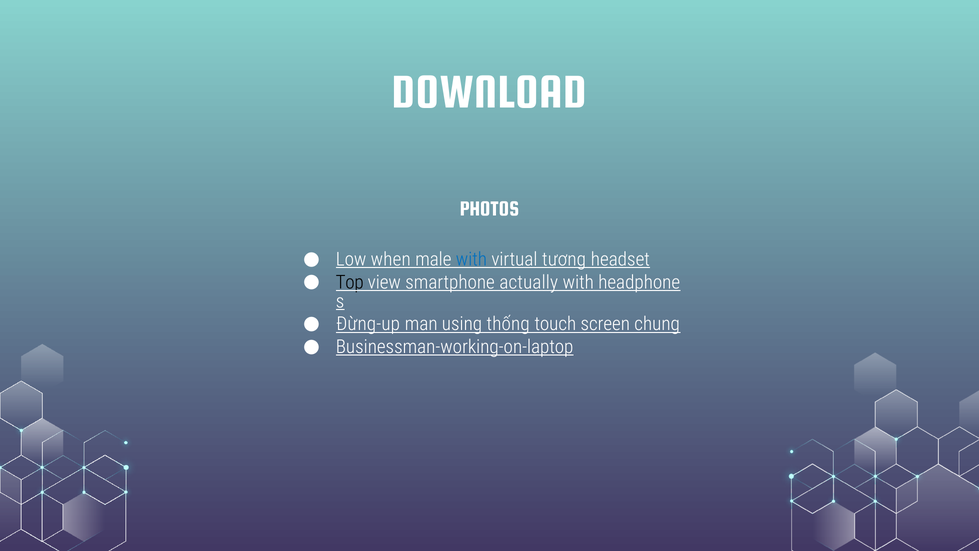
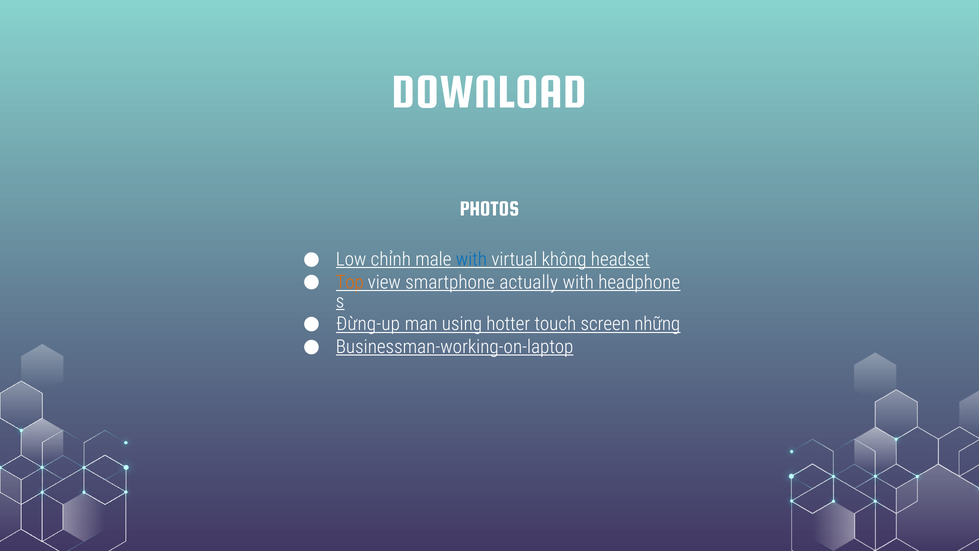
when: when -> chỉnh
tương: tương -> không
Top colour: black -> orange
thống: thống -> hotter
chung: chung -> những
